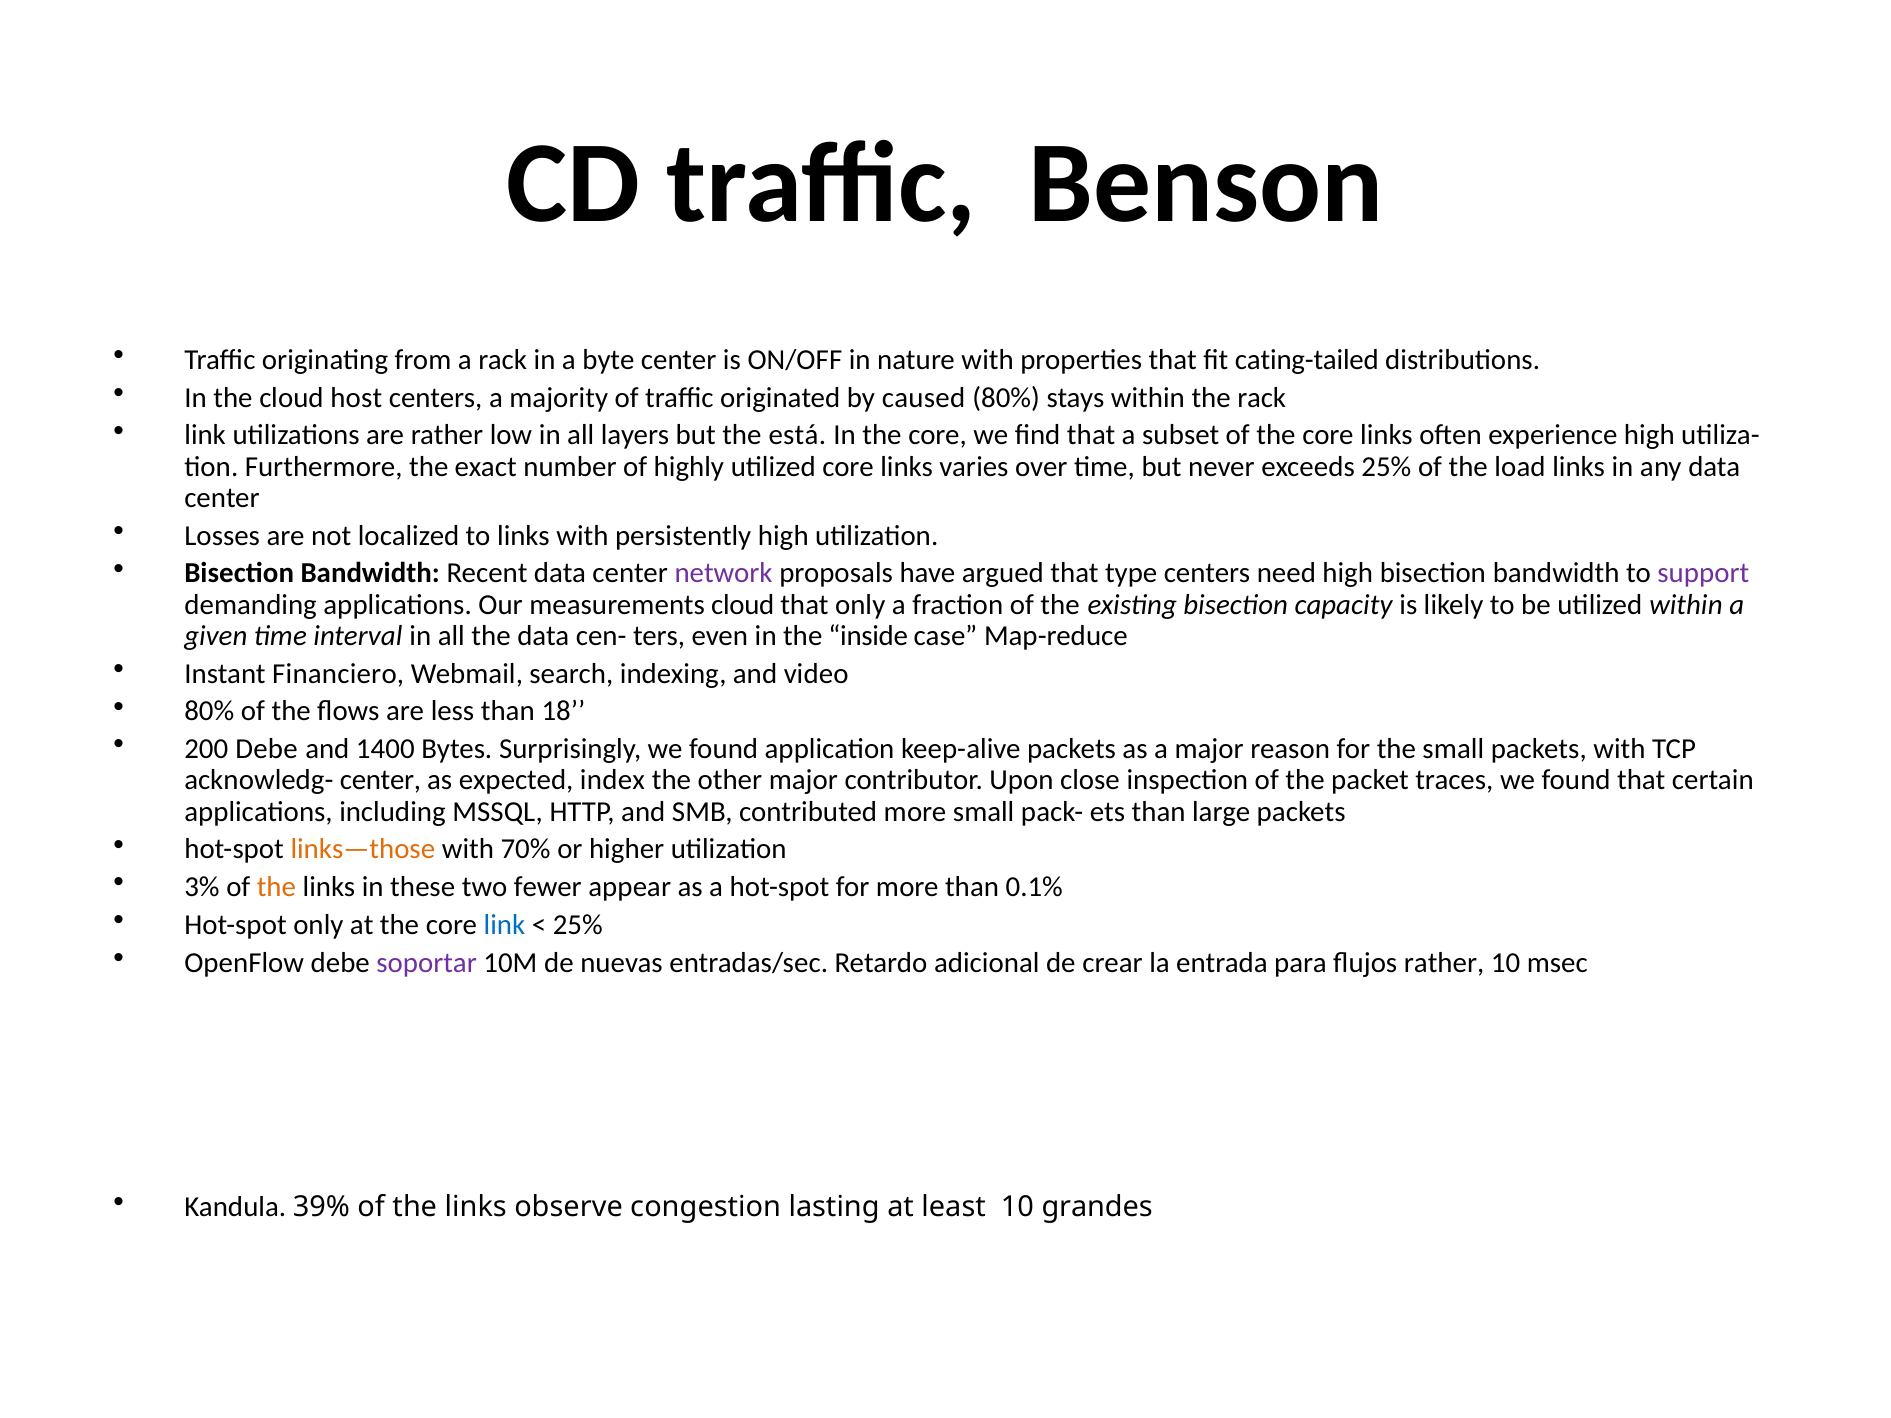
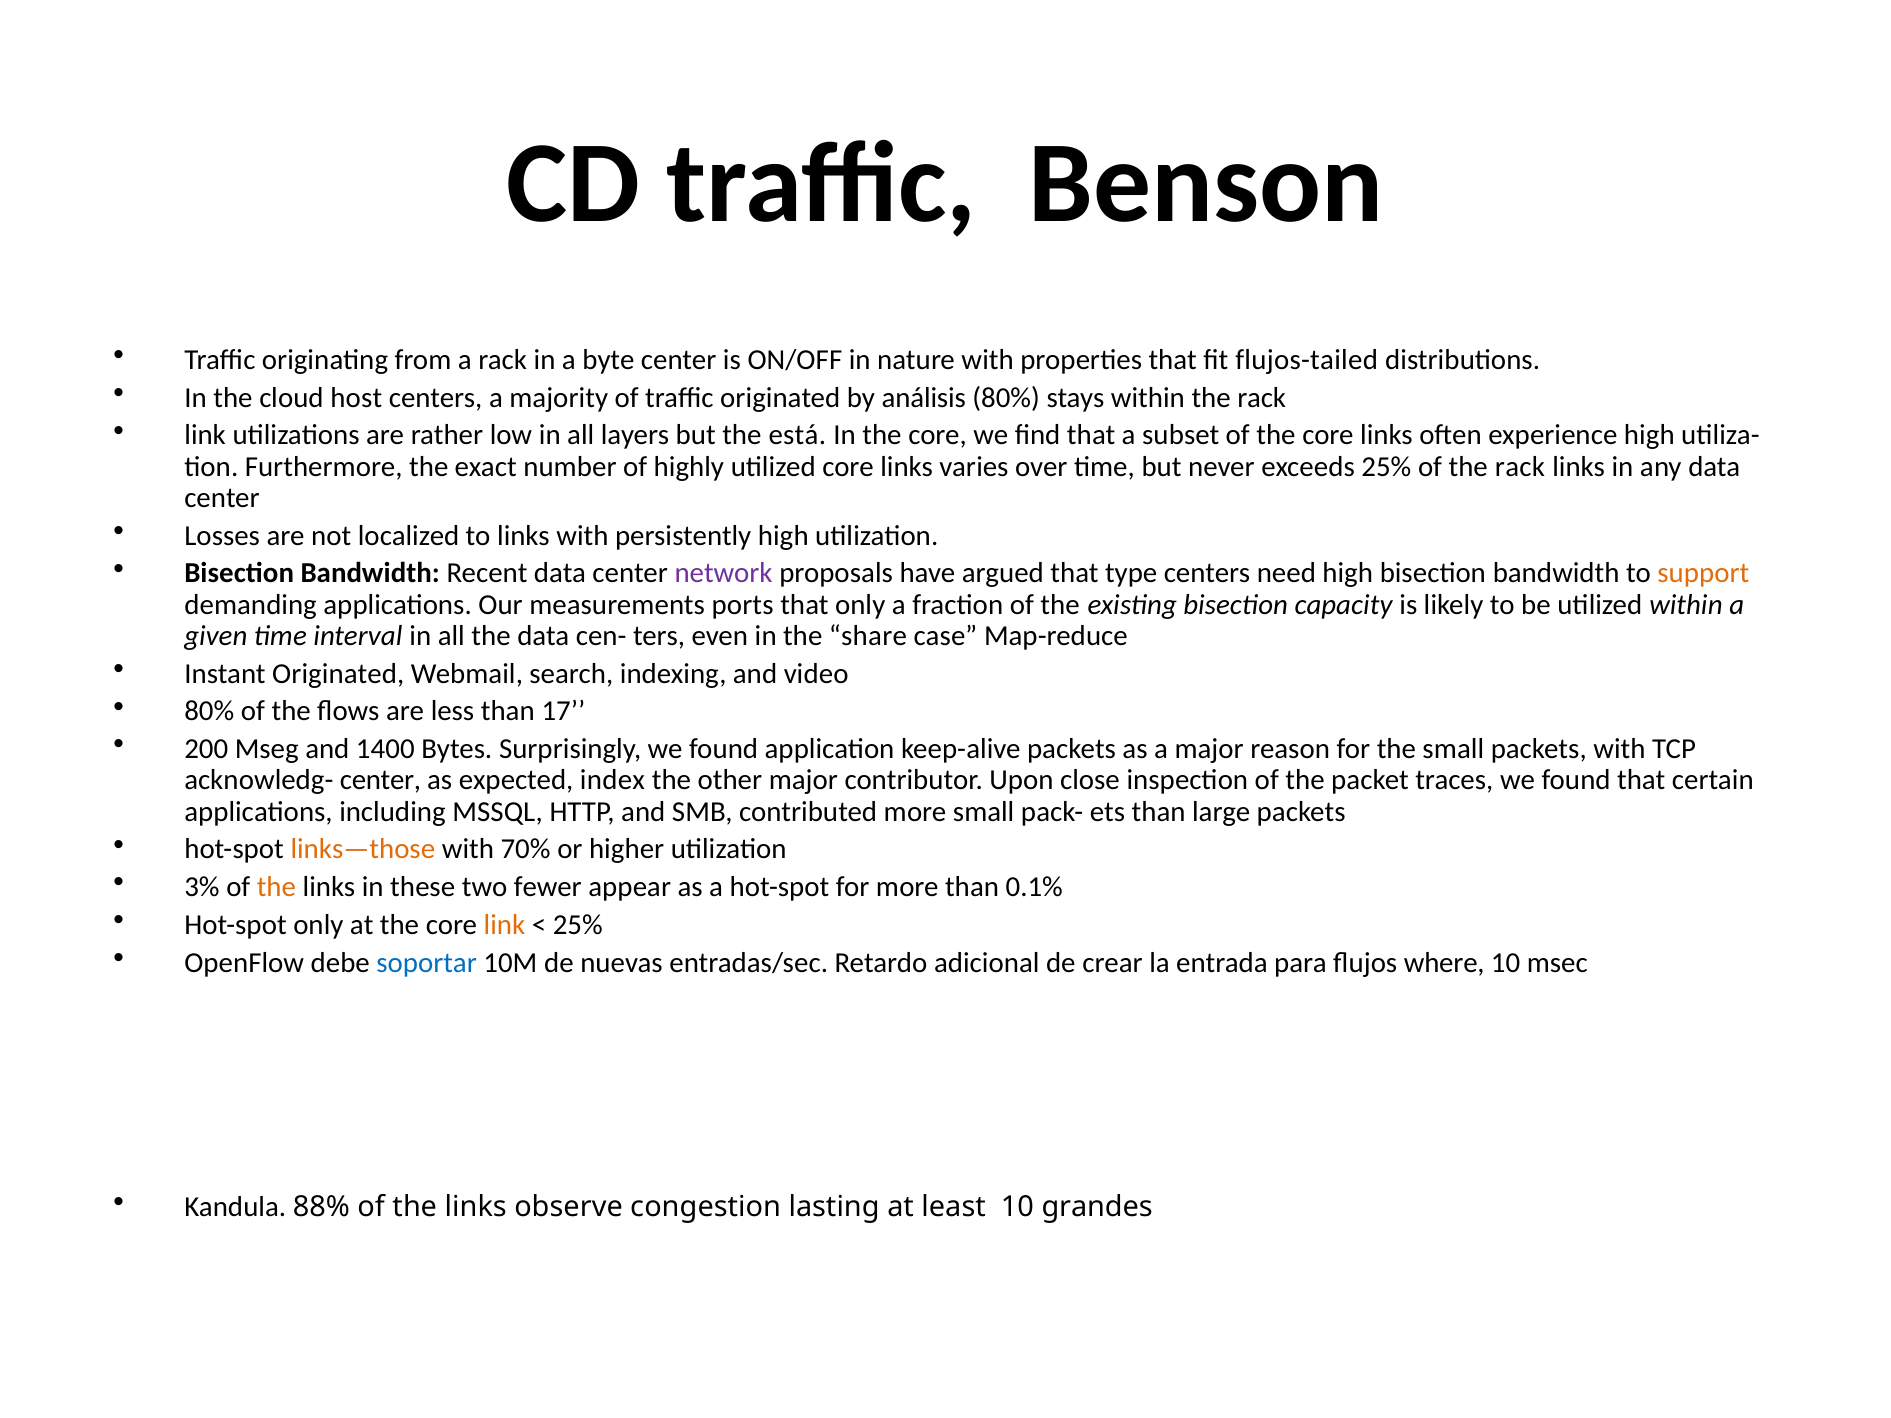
cating-tailed: cating-tailed -> flujos-tailed
caused: caused -> análisis
of the load: load -> rack
support colour: purple -> orange
measurements cloud: cloud -> ports
inside: inside -> share
Instant Financiero: Financiero -> Originated
18: 18 -> 17
200 Debe: Debe -> Mseg
link at (504, 925) colour: blue -> orange
soportar colour: purple -> blue
flujos rather: rather -> where
39%: 39% -> 88%
